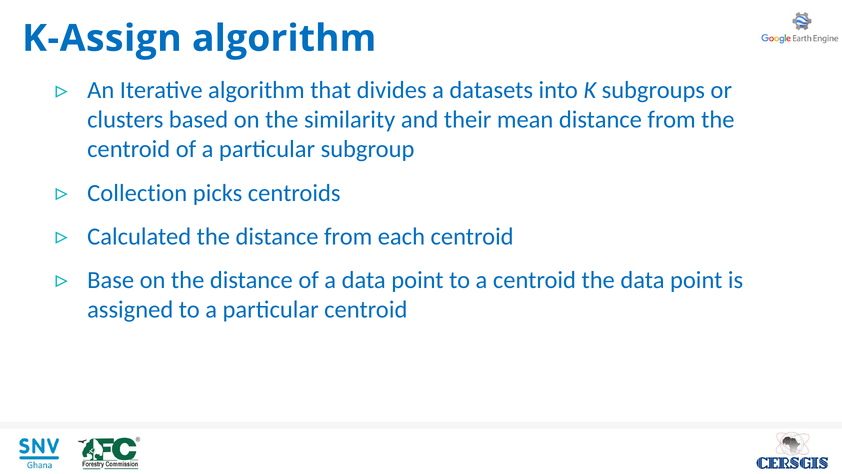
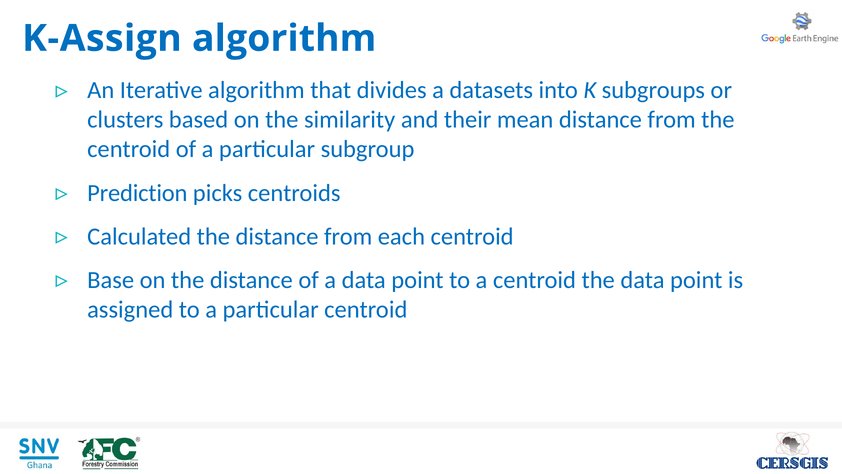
Collection: Collection -> Prediction
